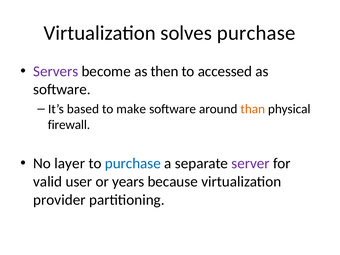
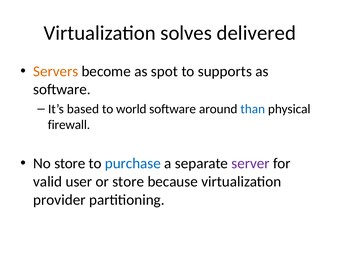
solves purchase: purchase -> delivered
Servers colour: purple -> orange
then: then -> spot
accessed: accessed -> supports
make: make -> world
than colour: orange -> blue
No layer: layer -> store
or years: years -> store
